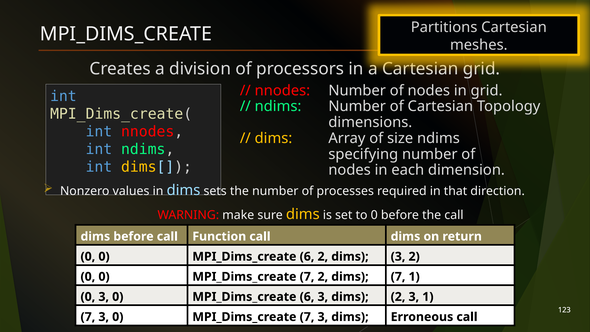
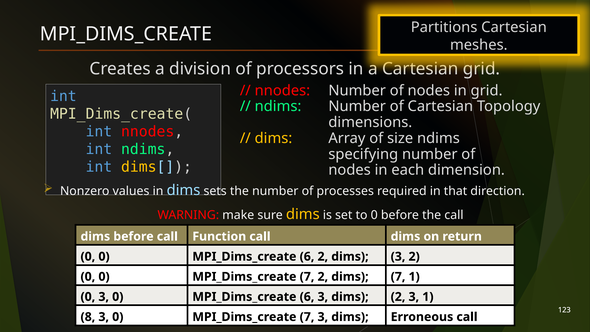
7 at (88, 317): 7 -> 8
